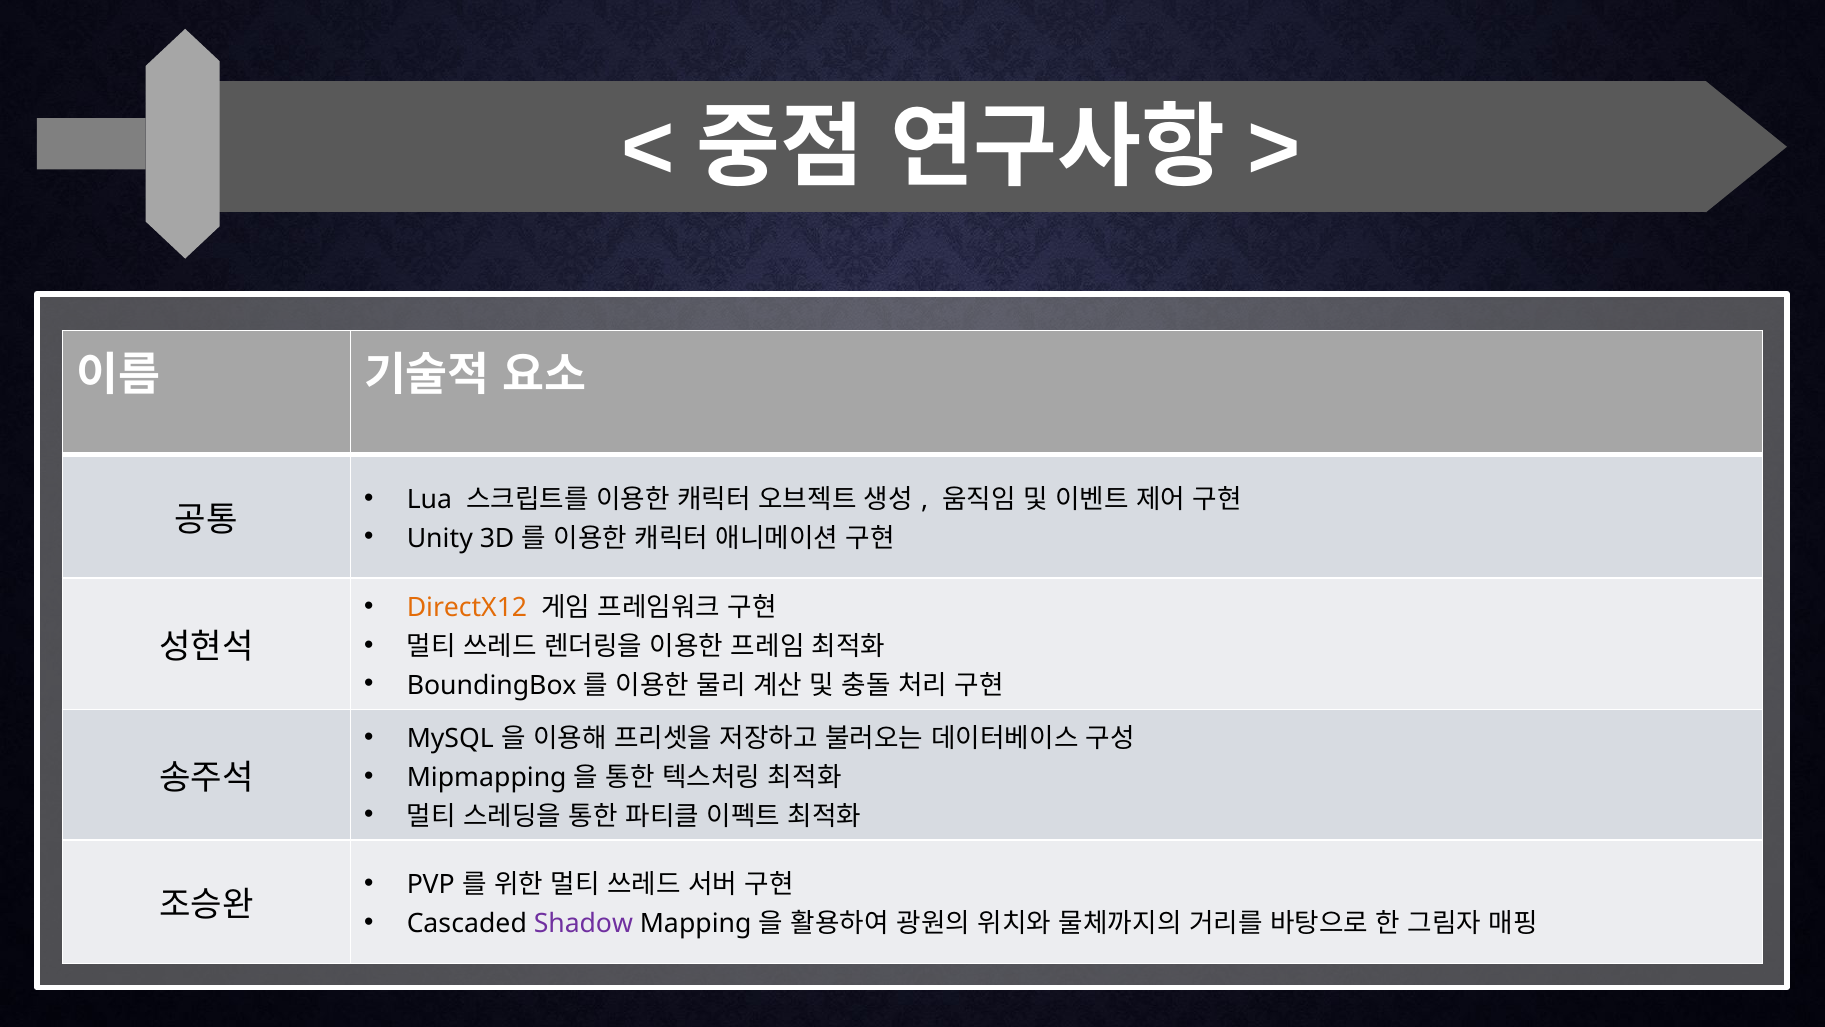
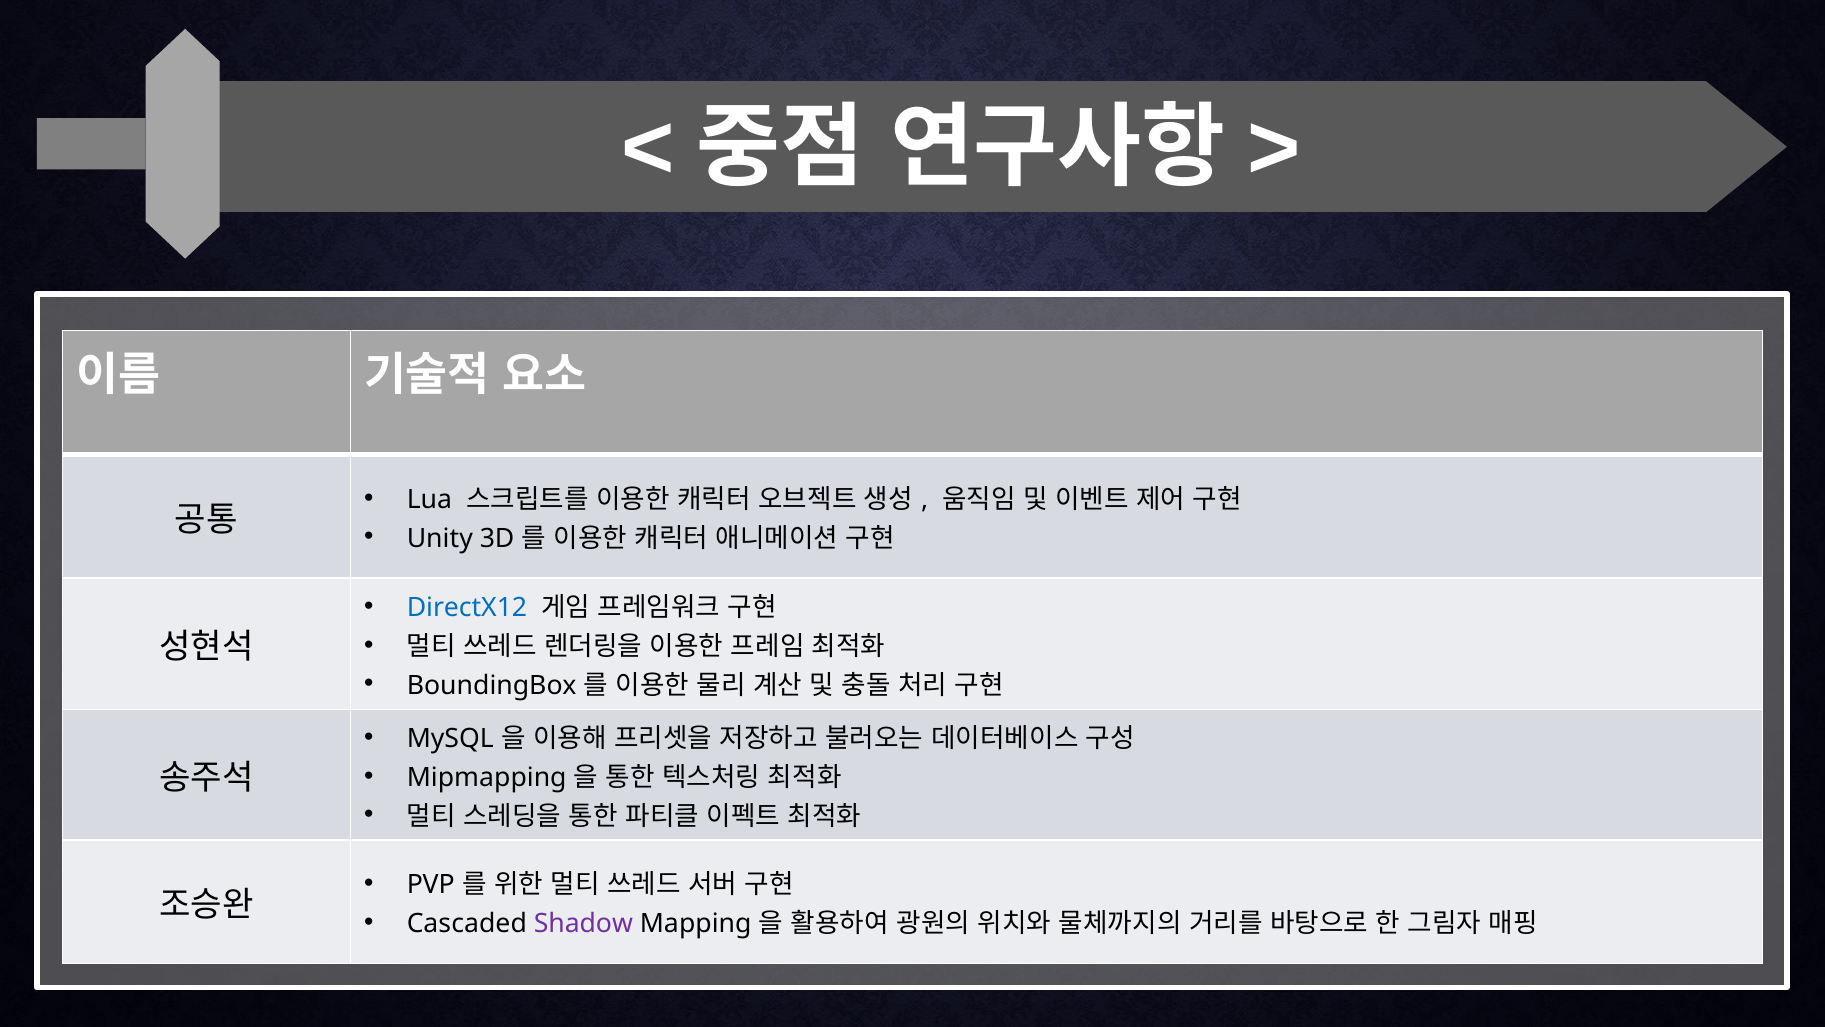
DirectX12 colour: orange -> blue
